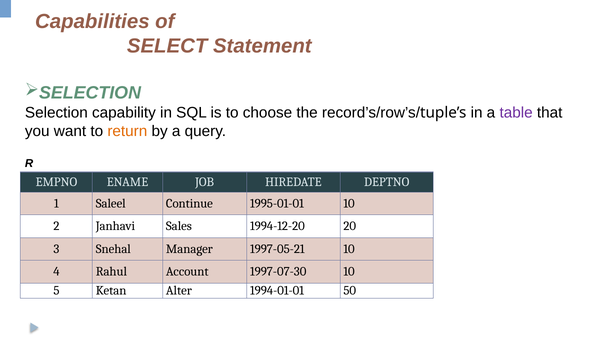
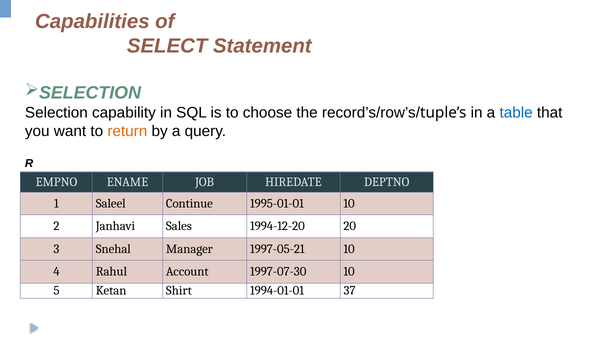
table colour: purple -> blue
Alter: Alter -> Shirt
50: 50 -> 37
